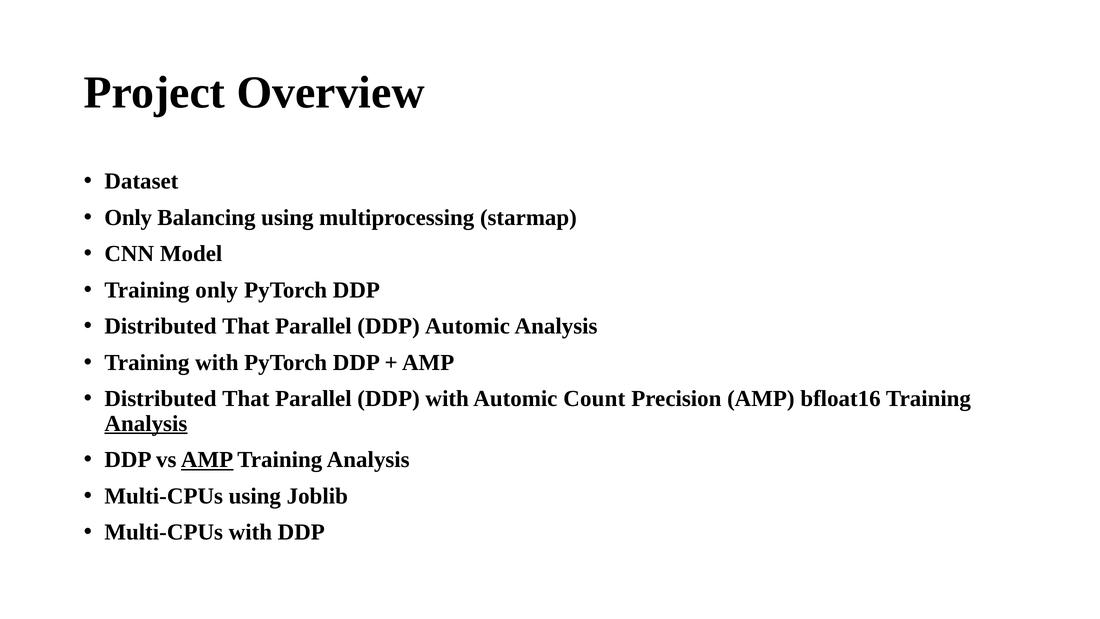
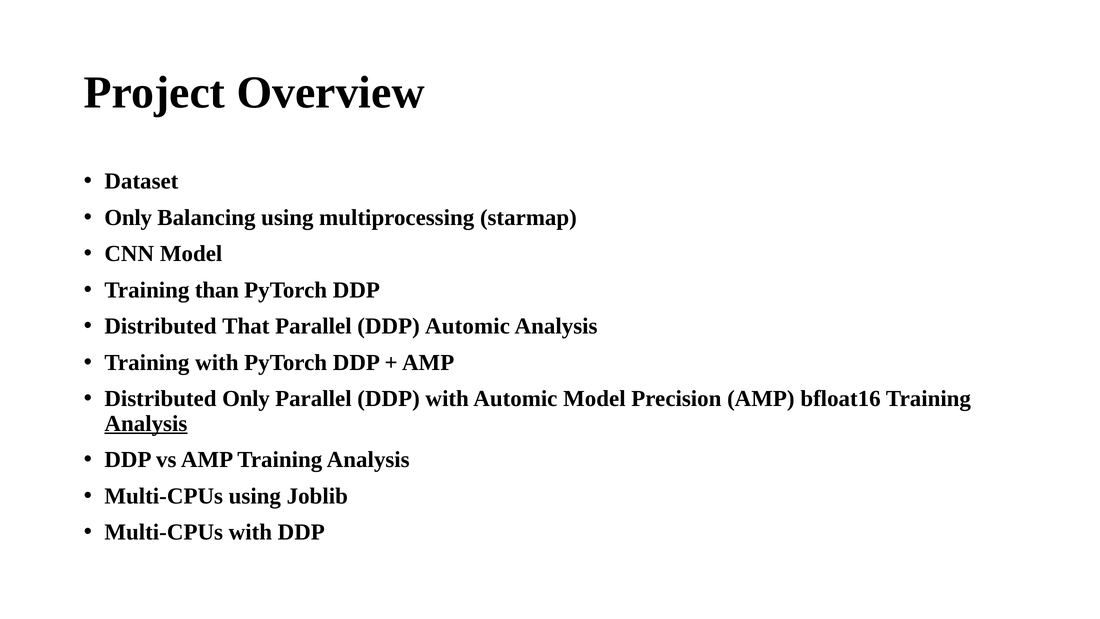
Training only: only -> than
That at (246, 399): That -> Only
Automic Count: Count -> Model
AMP at (207, 460) underline: present -> none
